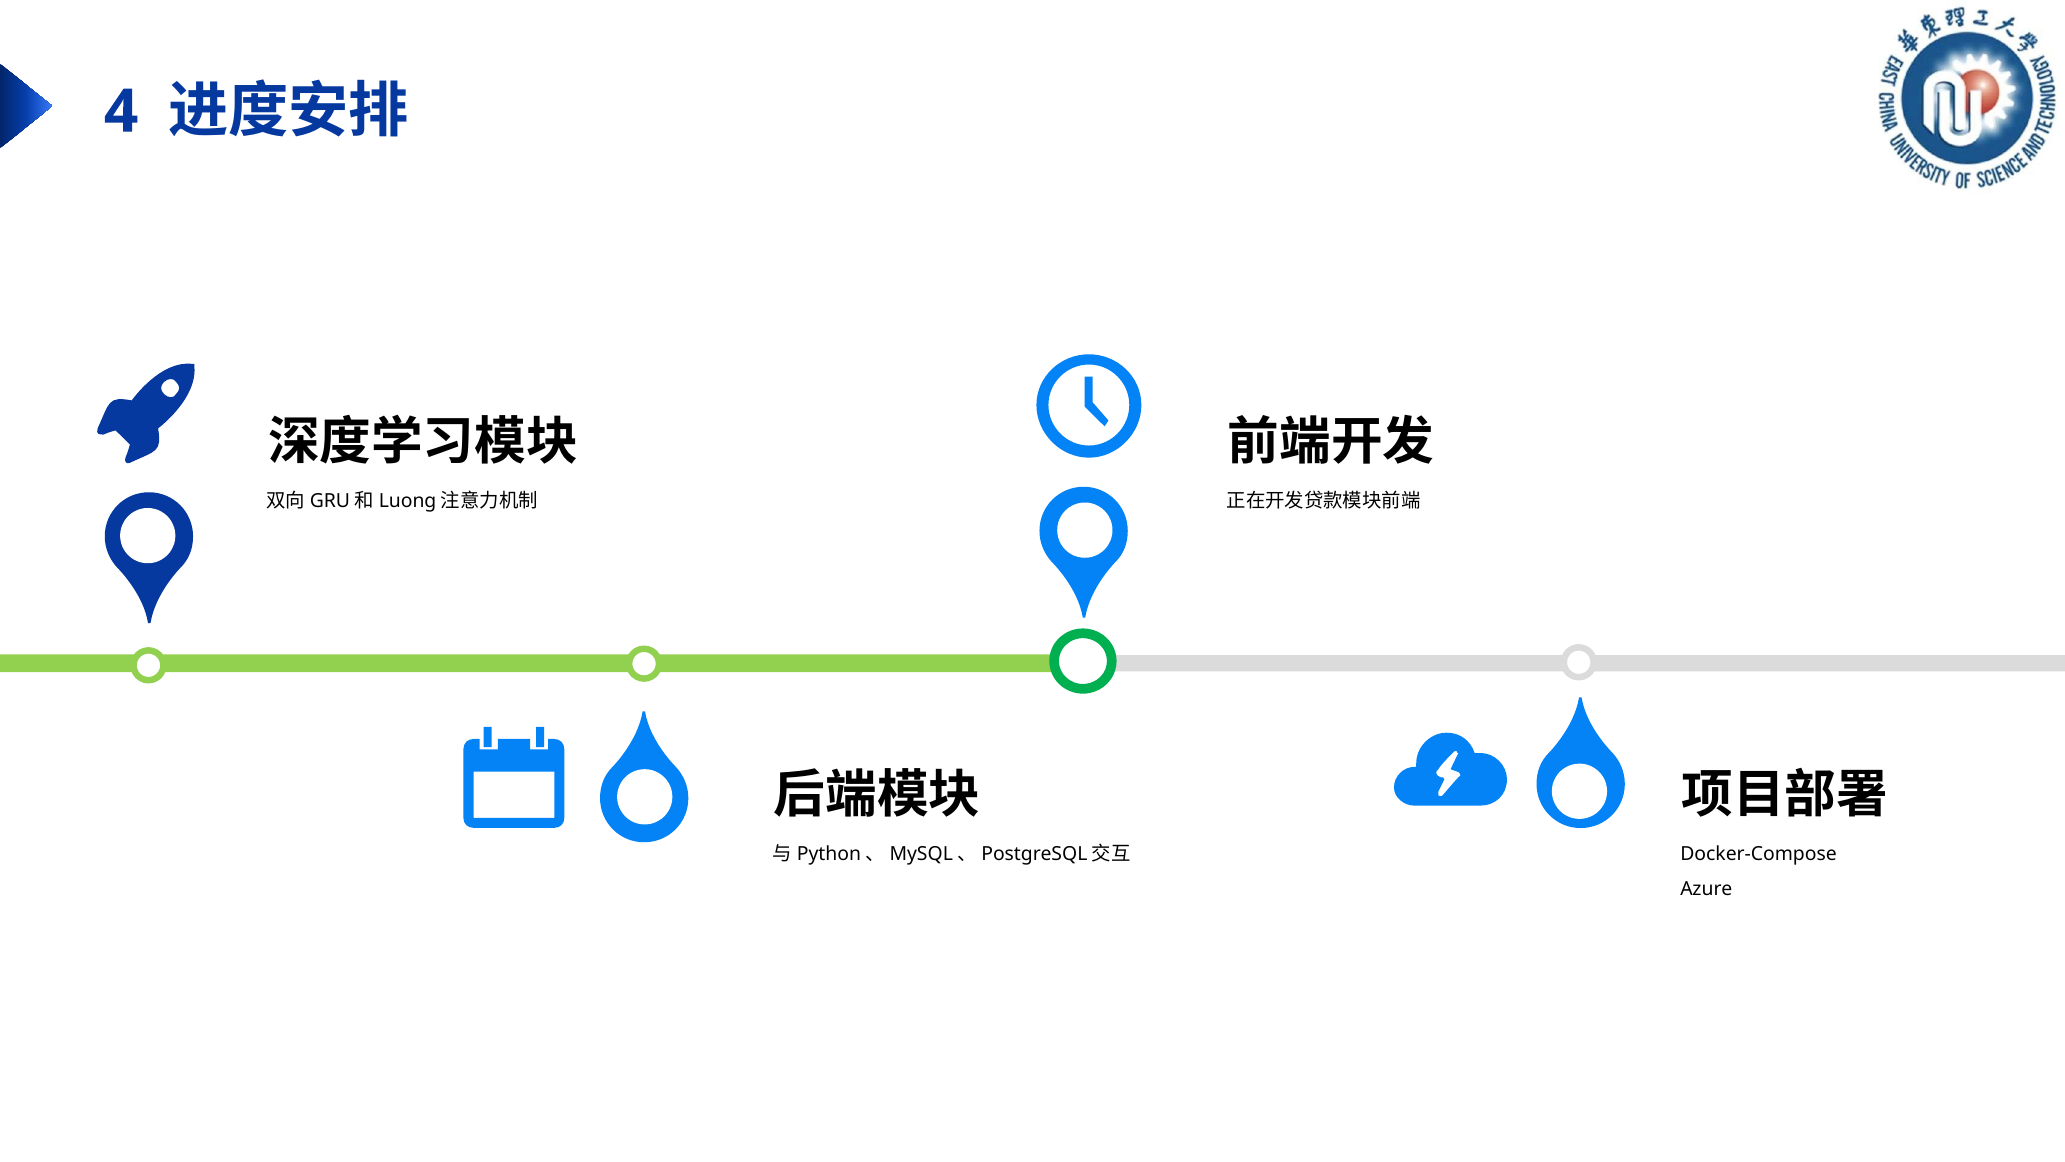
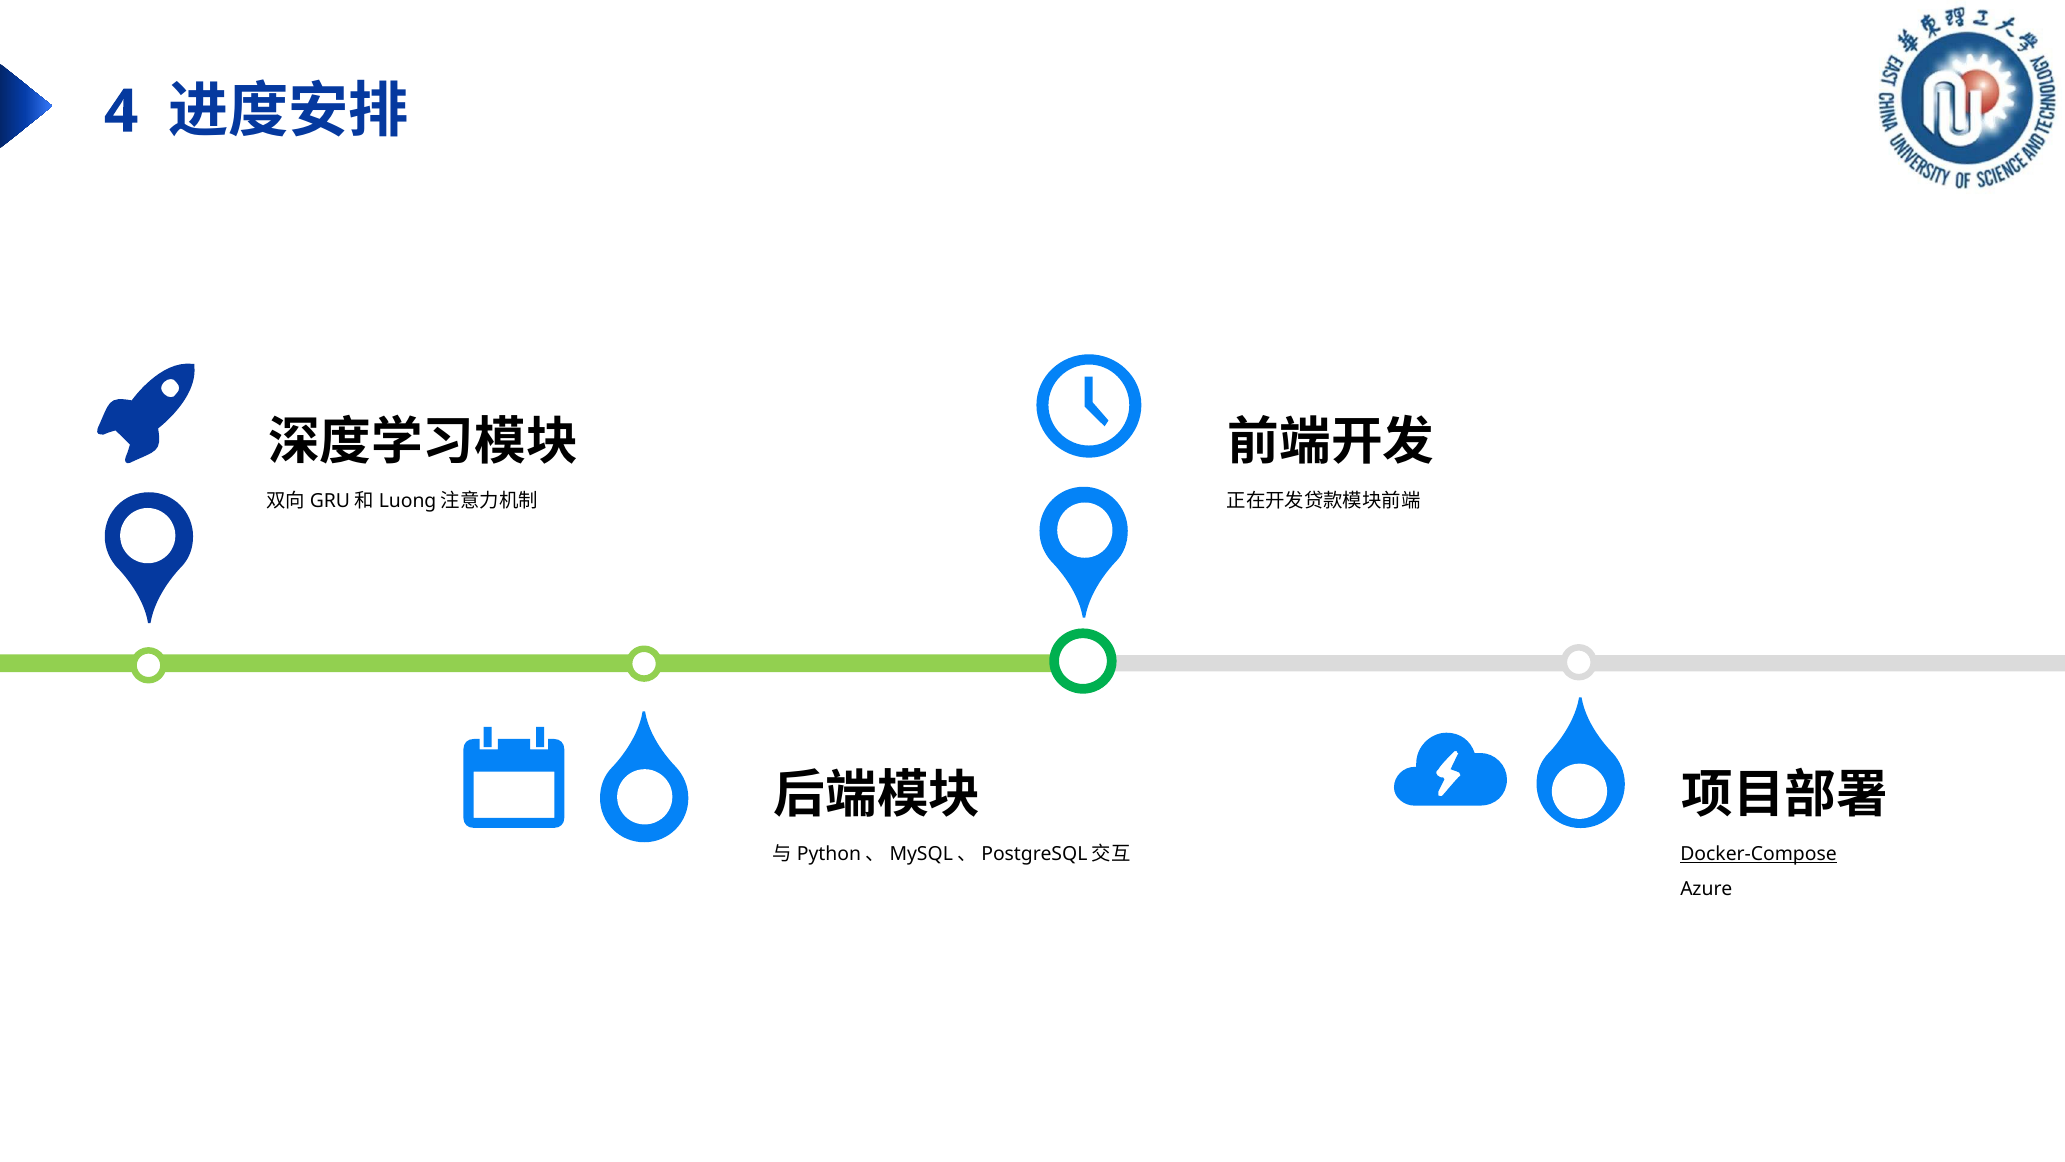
Docker-Compose underline: none -> present
